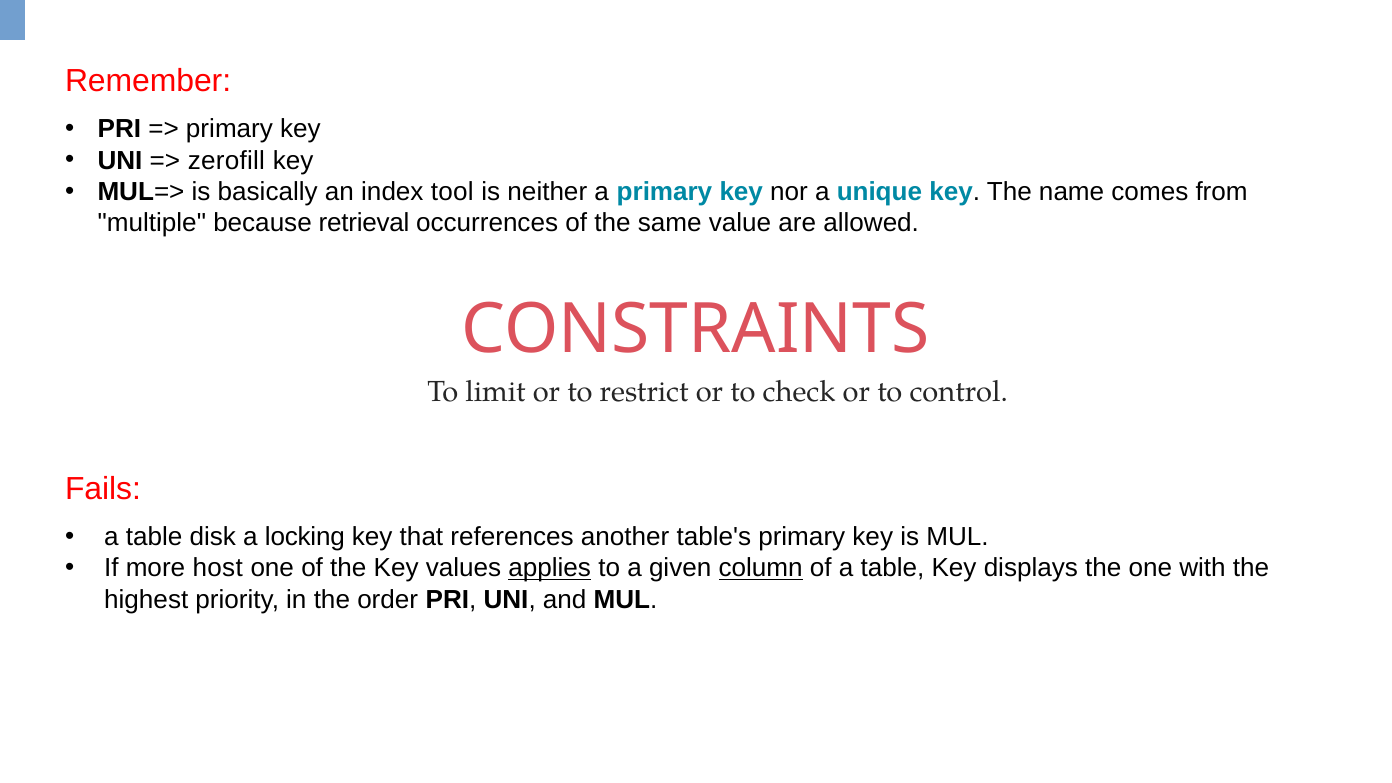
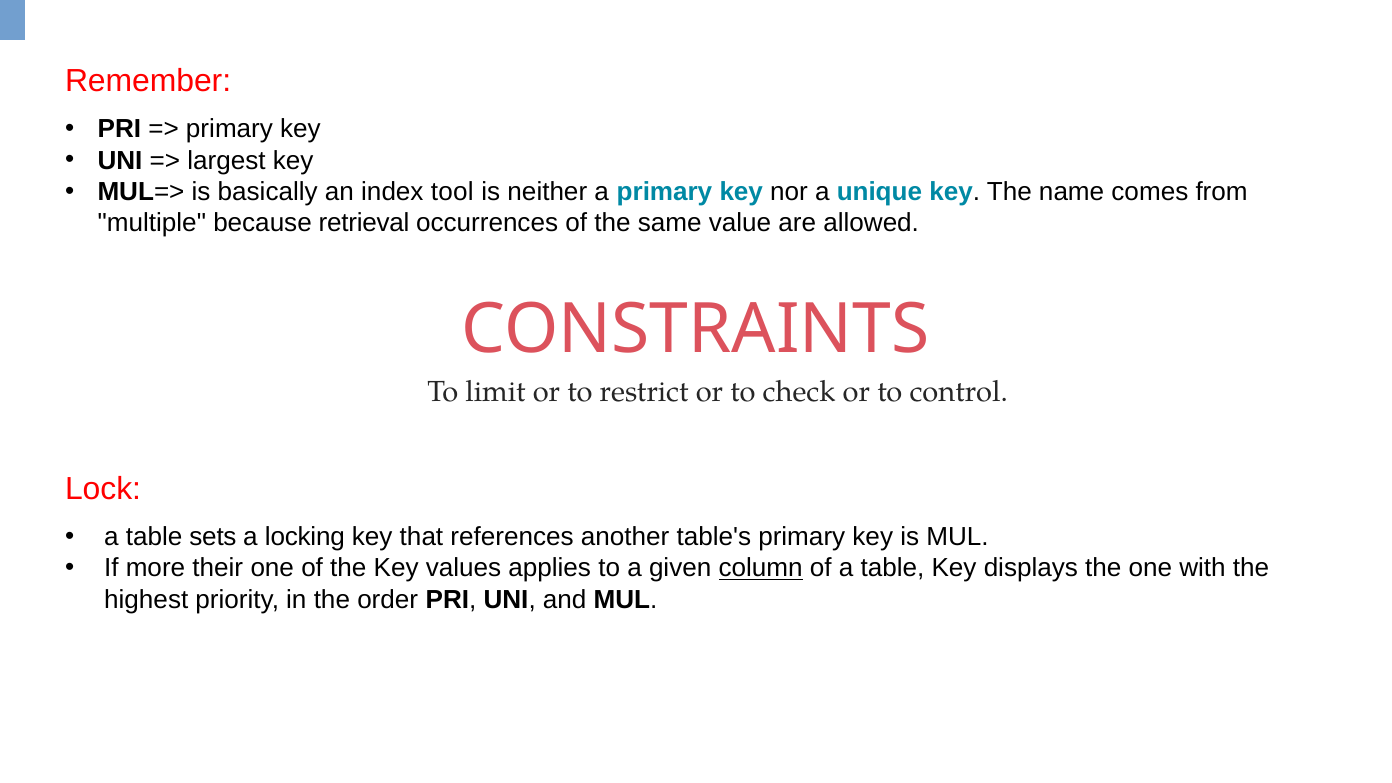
zerofill: zerofill -> largest
Fails: Fails -> Lock
disk: disk -> sets
host: host -> their
applies underline: present -> none
